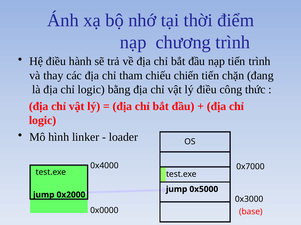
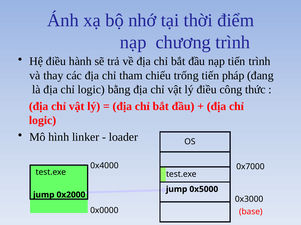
chiến: chiến -> trống
chặn: chặn -> pháp
